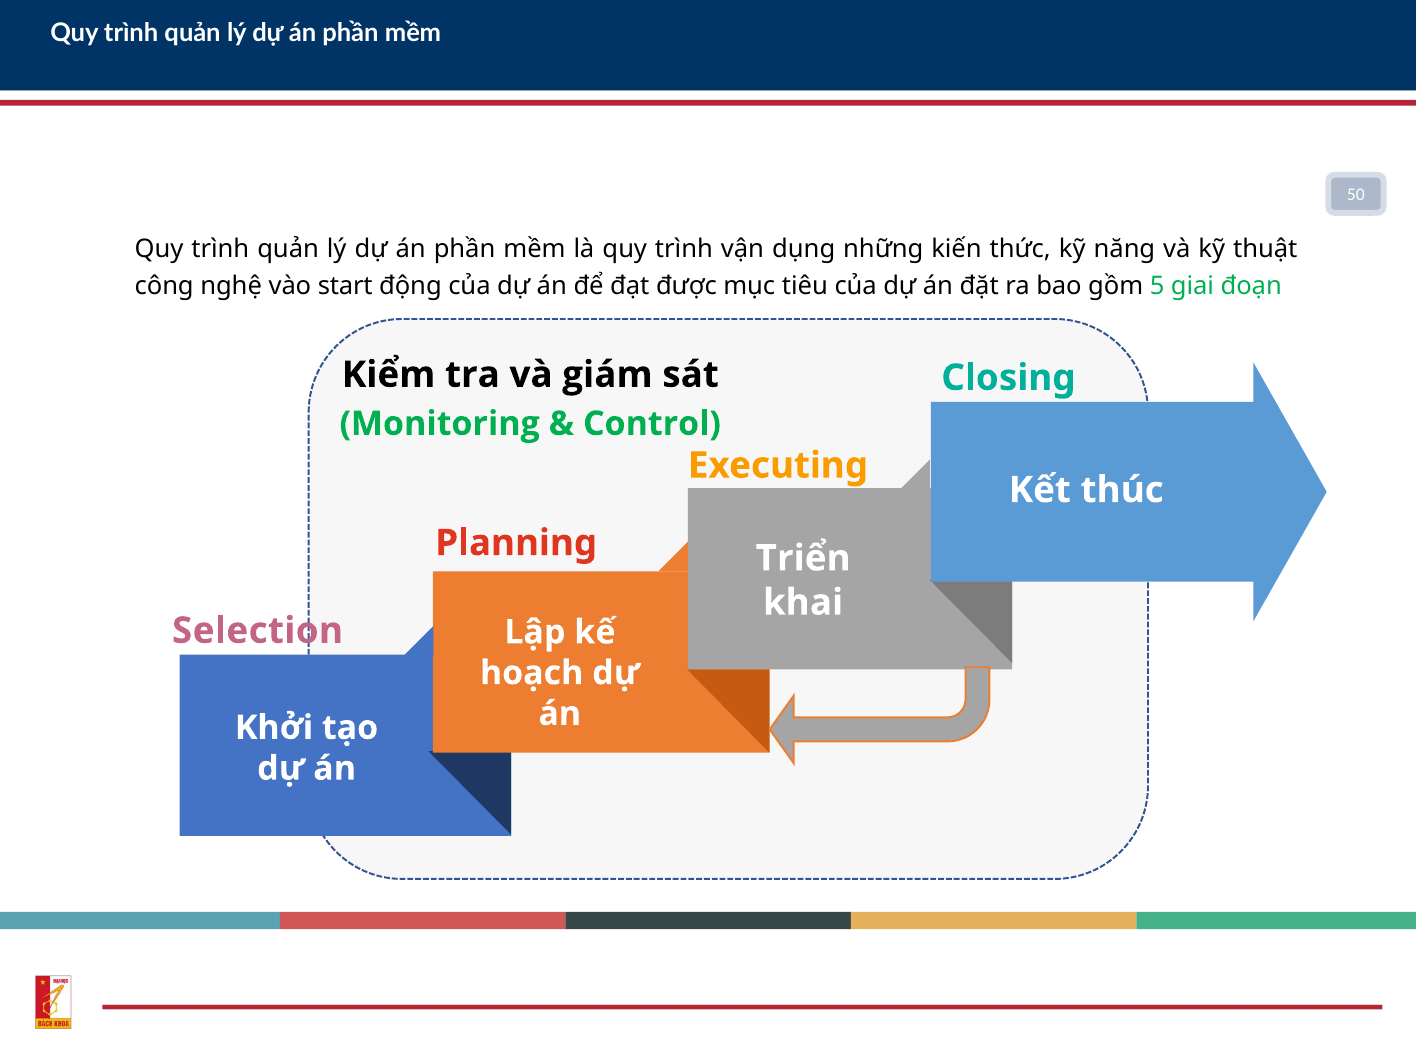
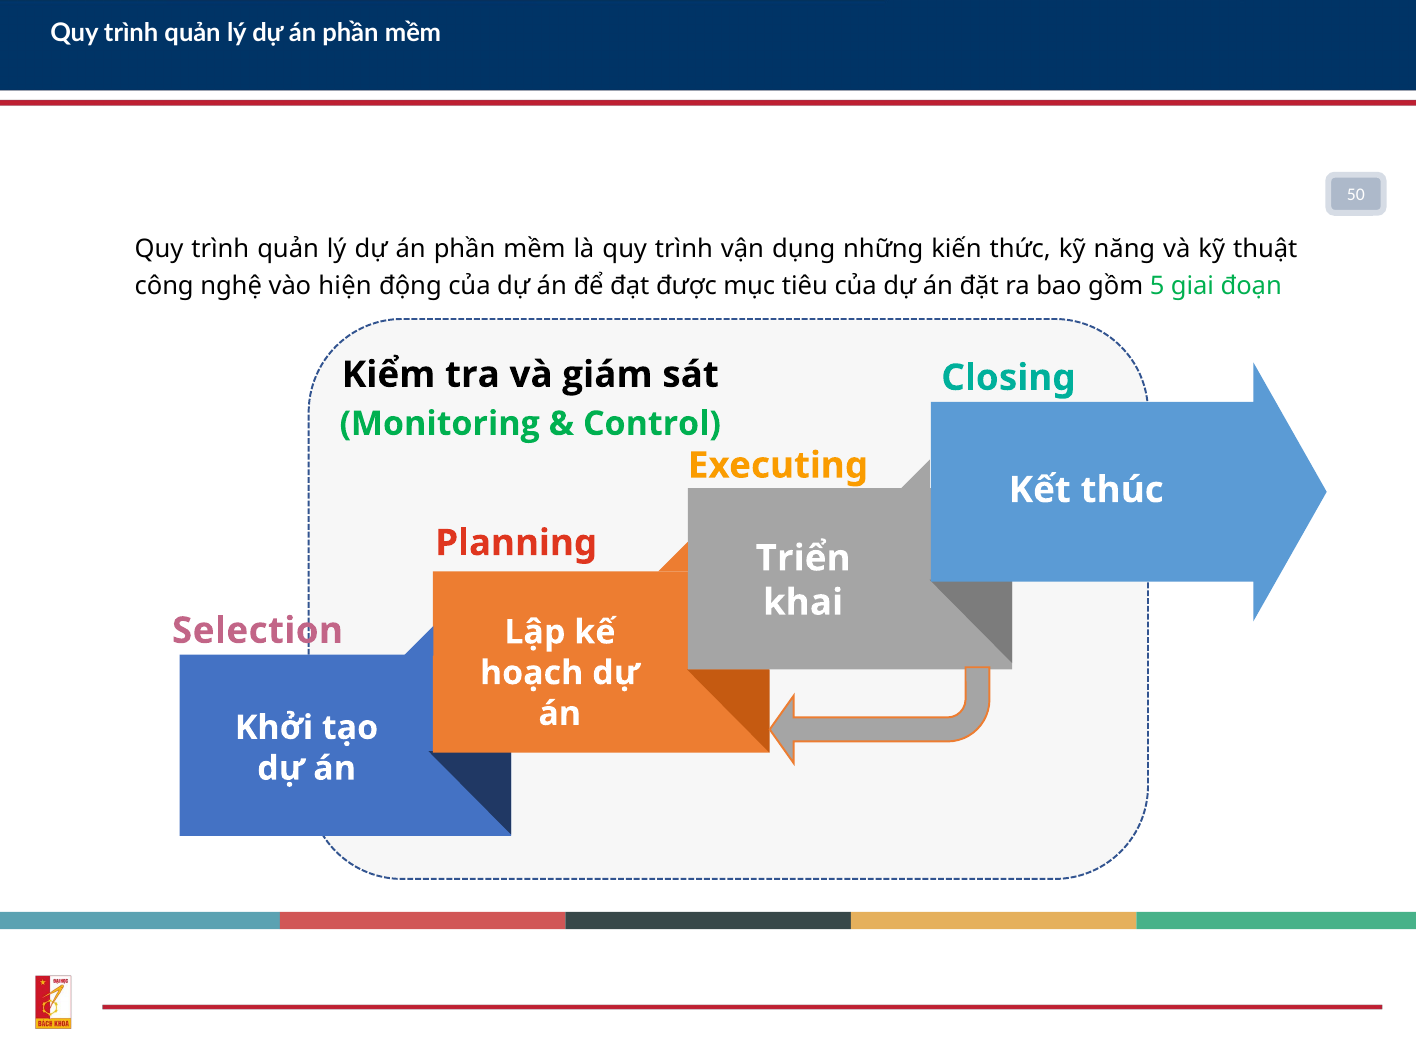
start: start -> hiện
